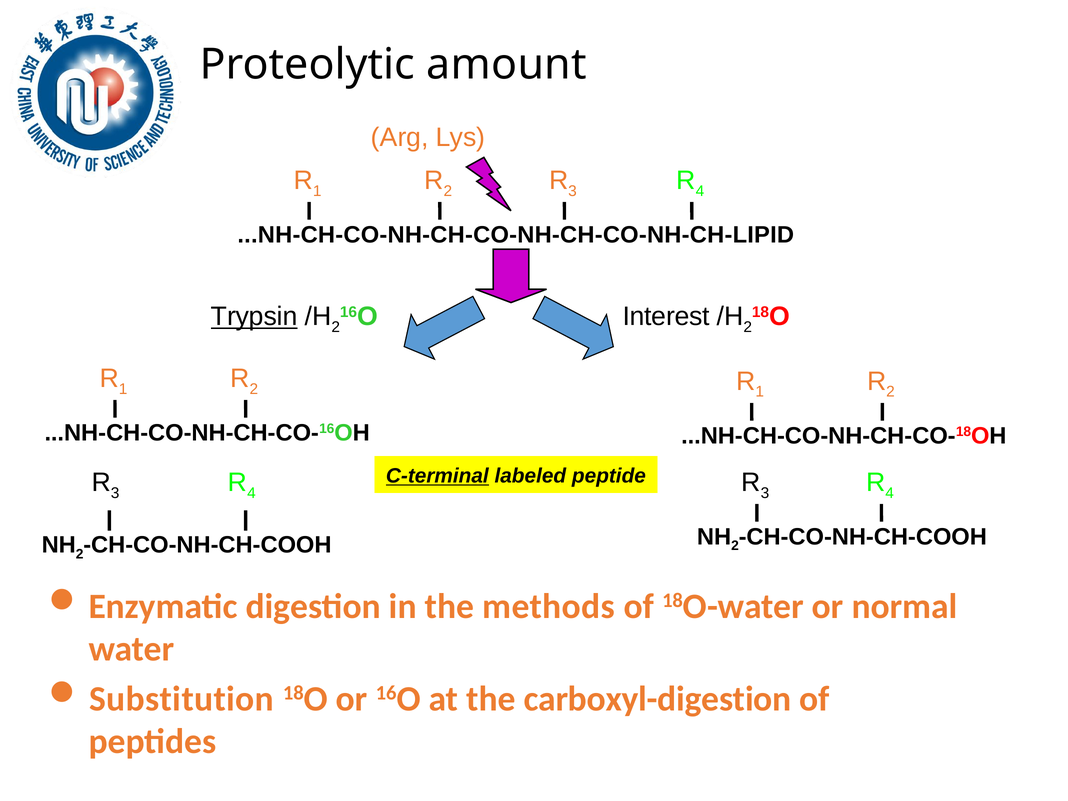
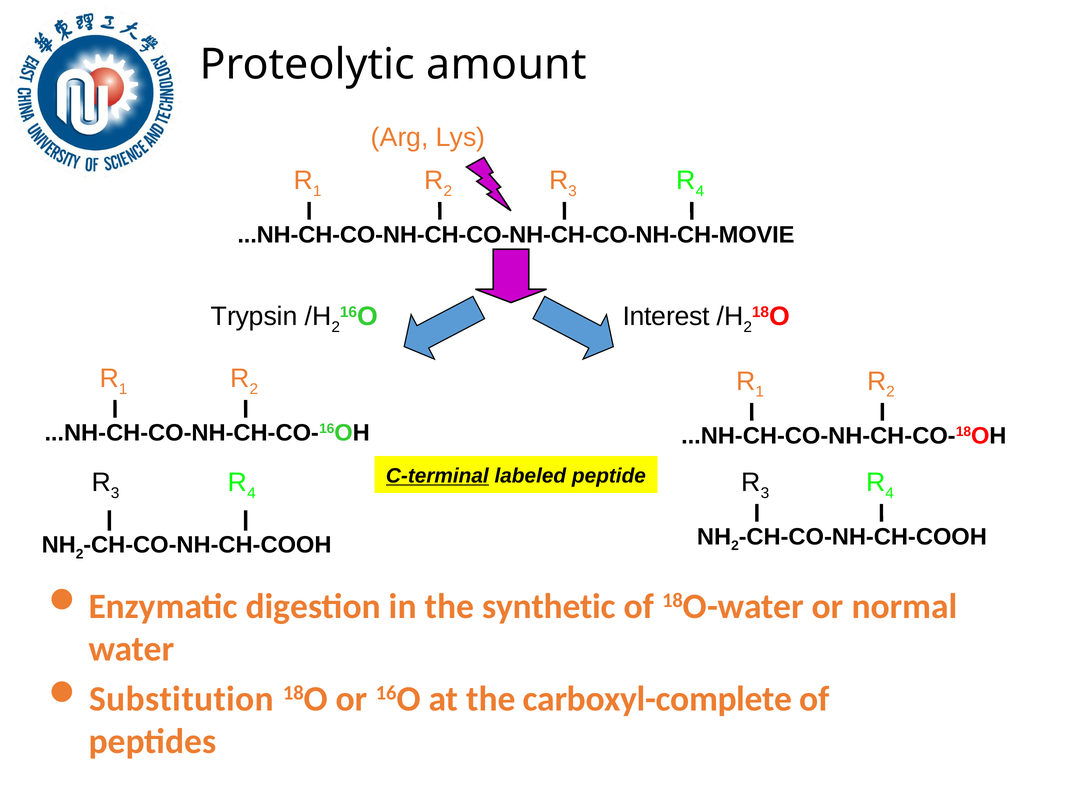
...NH-CH-CO-NH-CH-CO-NH-CH-CO-NH-CH-LIPID: ...NH-CH-CO-NH-CH-CO-NH-CH-CO-NH-CH-LIPID -> ...NH-CH-CO-NH-CH-CO-NH-CH-CO-NH-CH-MOVIE
Trypsin underline: present -> none
methods: methods -> synthetic
carboxyl-digestion: carboxyl-digestion -> carboxyl-complete
